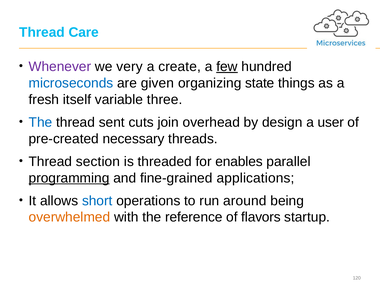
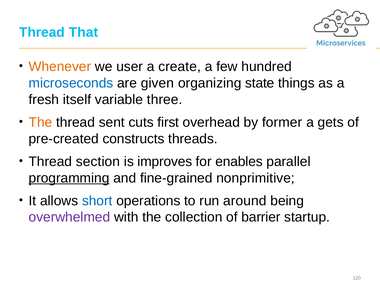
Care: Care -> That
Whenever colour: purple -> orange
very: very -> user
few underline: present -> none
The at (40, 122) colour: blue -> orange
join: join -> first
design: design -> former
user: user -> gets
necessary: necessary -> constructs
threaded: threaded -> improves
applications: applications -> nonprimitive
overwhelmed colour: orange -> purple
reference: reference -> collection
flavors: flavors -> barrier
